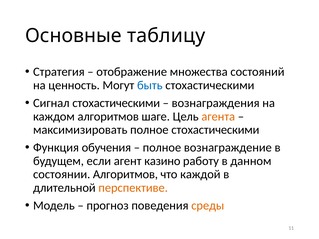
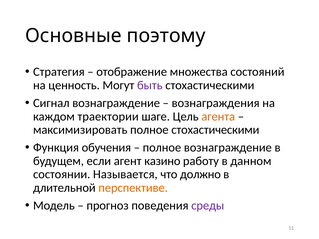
таблицу: таблицу -> поэтому
быть colour: blue -> purple
Сигнал стохастическими: стохастическими -> вознаграждение
каждом алгоритмов: алгоритмов -> траектории
состоянии Алгоритмов: Алгоритмов -> Называется
каждой: каждой -> должно
среды colour: orange -> purple
